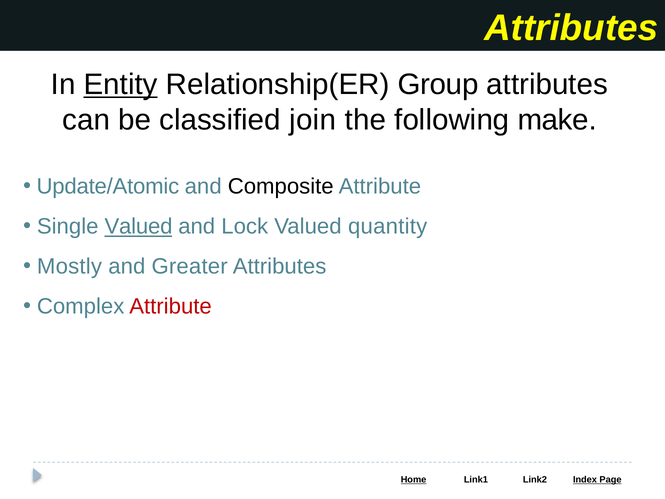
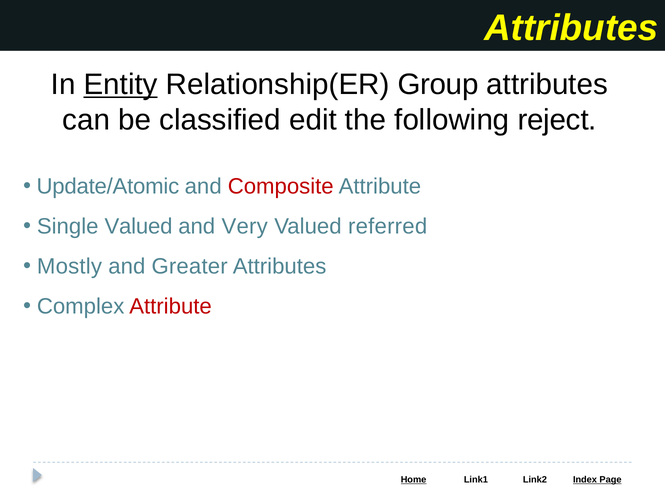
join: join -> edit
make: make -> reject
Composite colour: black -> red
Valued at (139, 226) underline: present -> none
Lock: Lock -> Very
quantity: quantity -> referred
